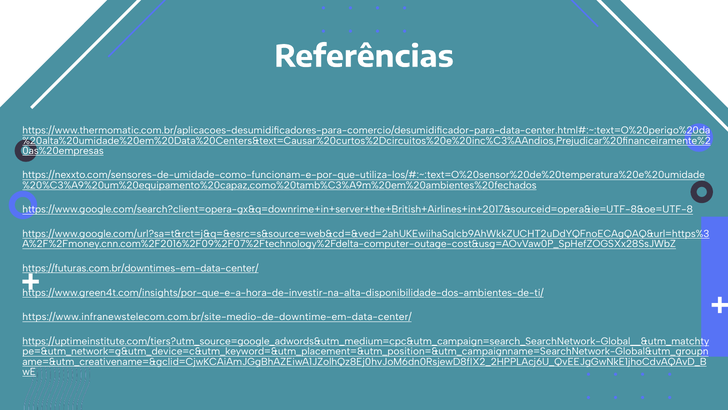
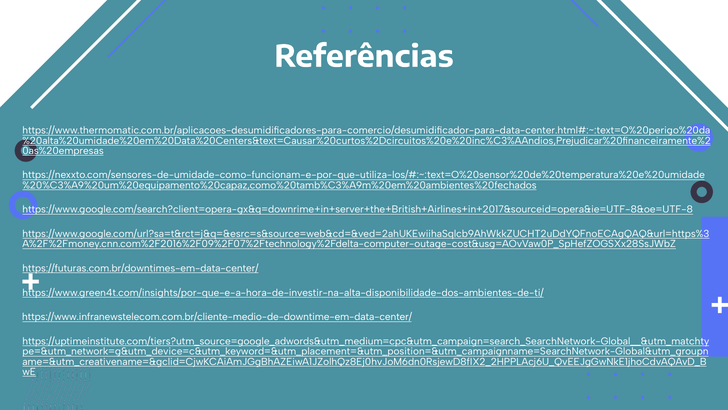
https://www.infranewstelecom.com.br/site-medio-de-downtime-em-data-center/: https://www.infranewstelecom.com.br/site-medio-de-downtime-em-data-center/ -> https://www.infranewstelecom.com.br/cliente-medio-de-downtime-em-data-center/
